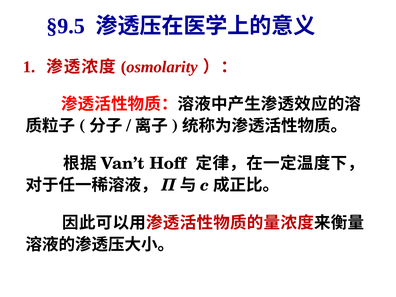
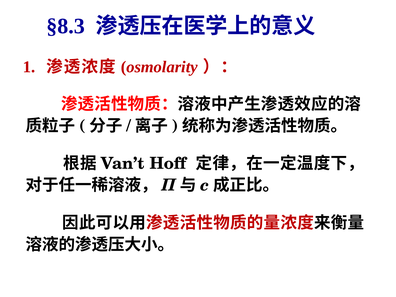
§9.5: §9.5 -> §8.3
